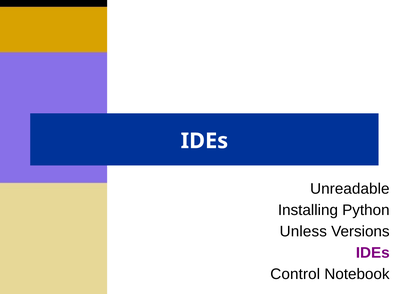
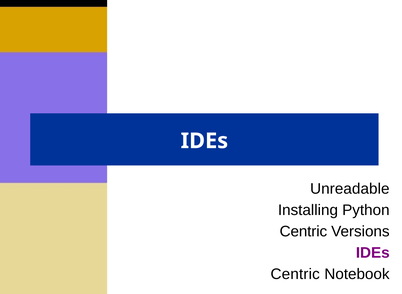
Unless at (303, 232): Unless -> Centric
Control at (295, 274): Control -> Centric
